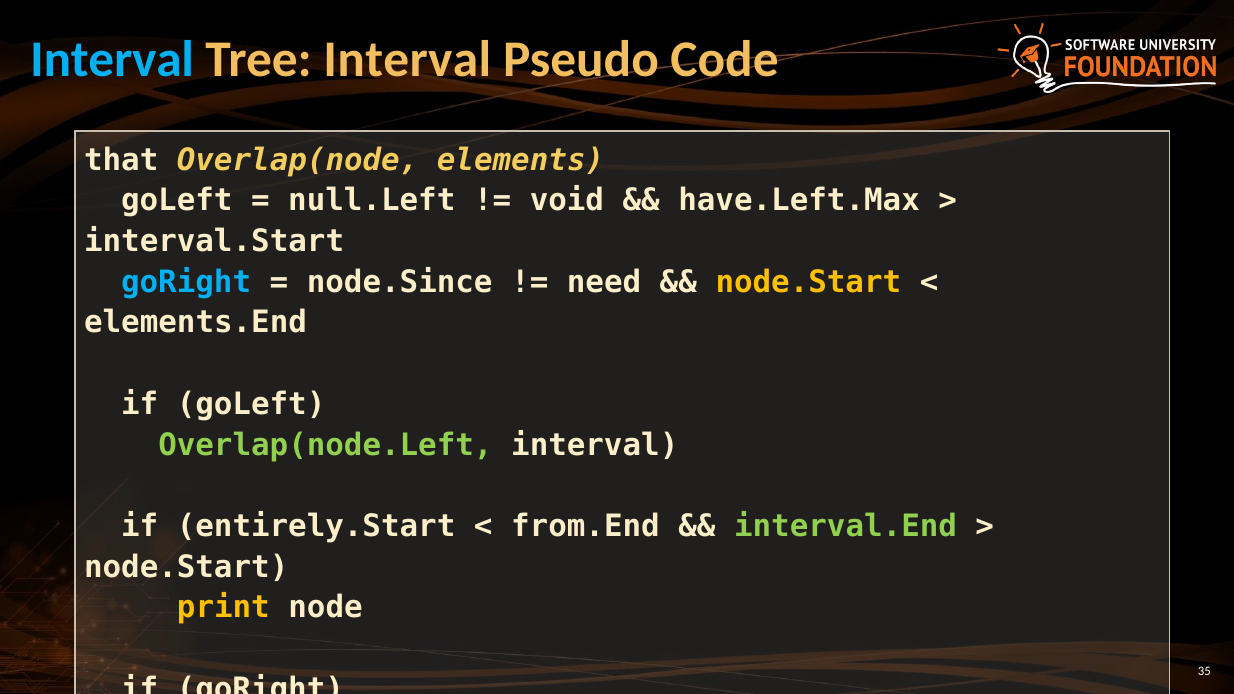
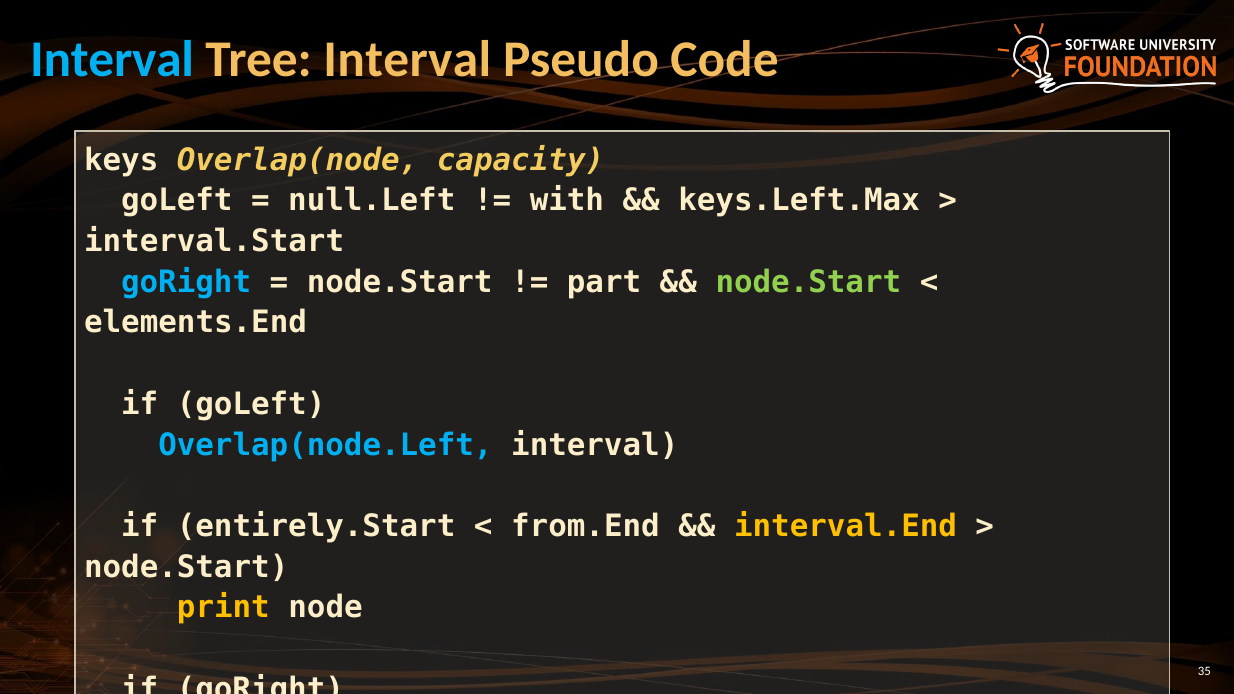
that: that -> keys
elements: elements -> capacity
void: void -> with
have.Left.Max: have.Left.Max -> keys.Left.Max
node.Since at (400, 282): node.Since -> node.Start
need: need -> part
node.Start at (808, 282) colour: yellow -> light green
Overlap(node.Left colour: light green -> light blue
interval.End colour: light green -> yellow
